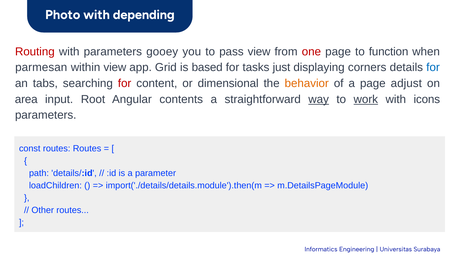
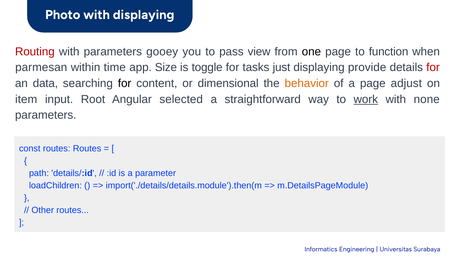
with depending: depending -> displaying
one colour: red -> black
within view: view -> time
Grid: Grid -> Size
based: based -> toggle
corners: corners -> provide
for at (433, 68) colour: blue -> red
tabs: tabs -> data
for at (125, 83) colour: red -> black
area: area -> item
contents: contents -> selected
way underline: present -> none
icons: icons -> none
